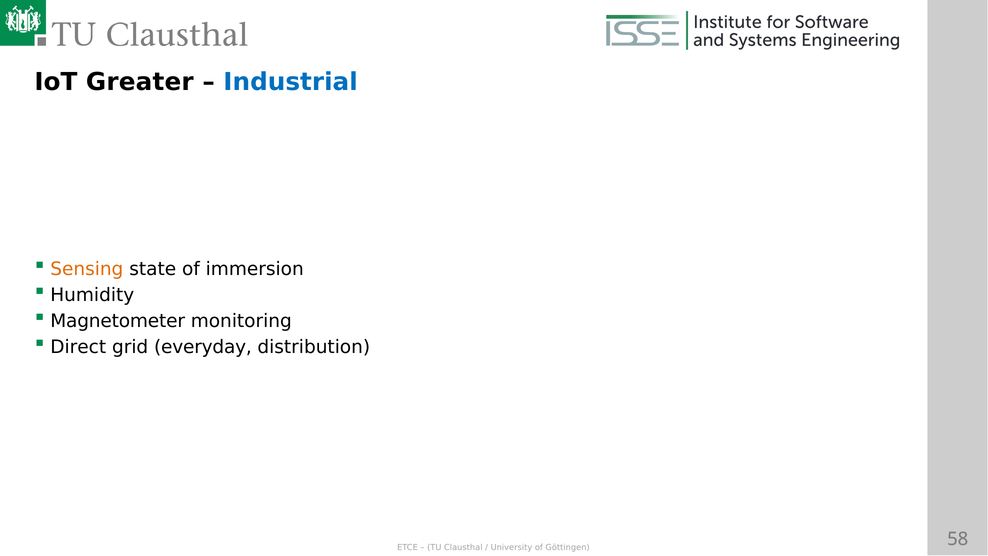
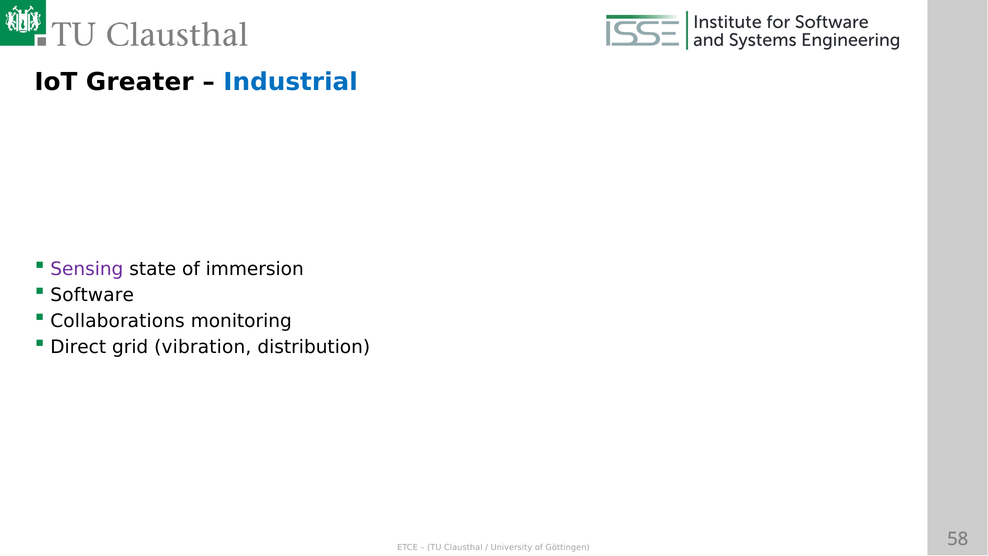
Sensing colour: orange -> purple
Humidity: Humidity -> Software
Magnetometer: Magnetometer -> Collaborations
everyday: everyday -> vibration
